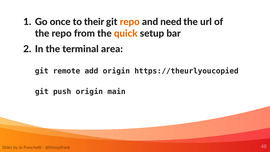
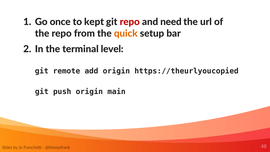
their: their -> kept
repo at (130, 22) colour: orange -> red
area: area -> level
